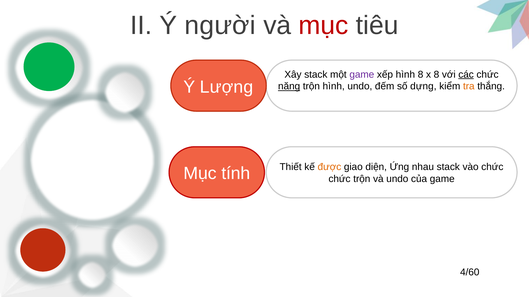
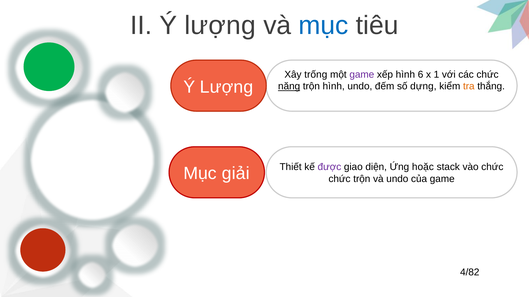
II Ý người: người -> lượng
mục at (324, 26) colour: red -> blue
Xây stack: stack -> trống
hình 8: 8 -> 6
x 8: 8 -> 1
các underline: present -> none
tính: tính -> giải
được colour: orange -> purple
nhau: nhau -> hoặc
4/60: 4/60 -> 4/82
